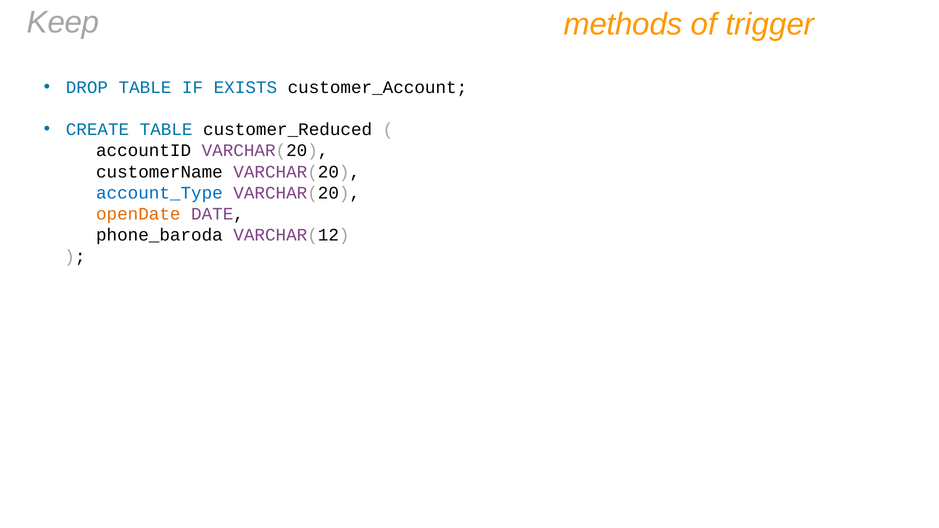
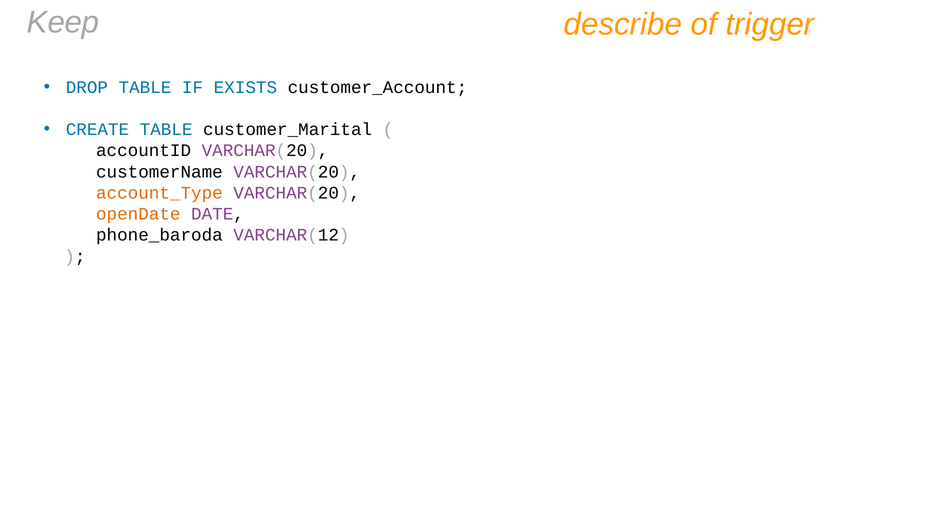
methods: methods -> describe
customer_Reduced: customer_Reduced -> customer_Marital
account_Type colour: blue -> orange
